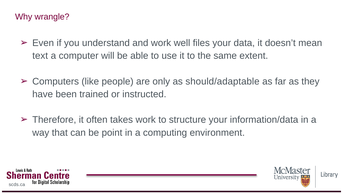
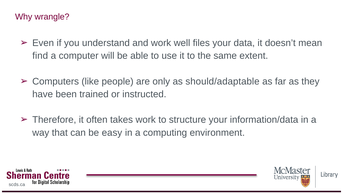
text: text -> find
point: point -> easy
